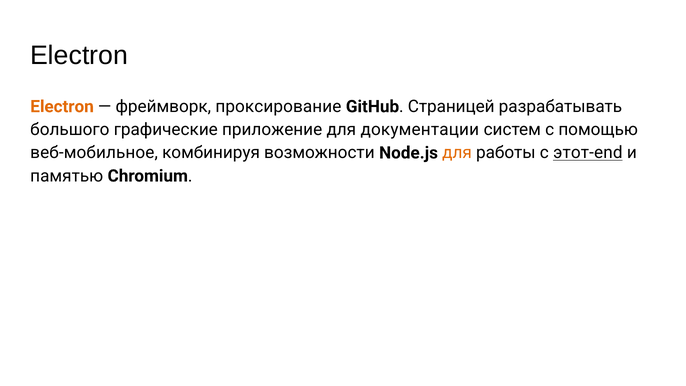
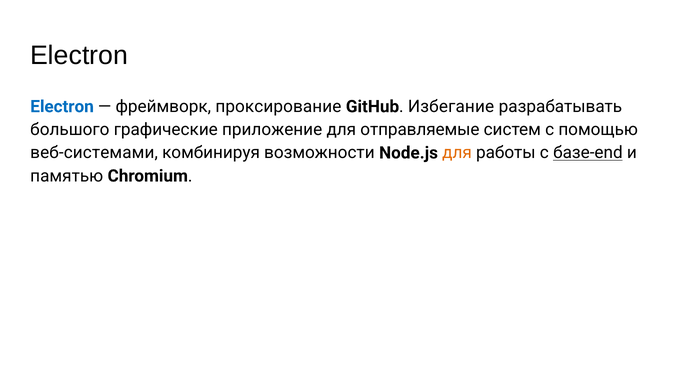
Electron at (62, 107) colour: orange -> blue
Страницей: Страницей -> Избегание
документации: документации -> отправляемые
веб-мобильное: веб-мобильное -> веб-системами
этот-end: этот-end -> базе-end
